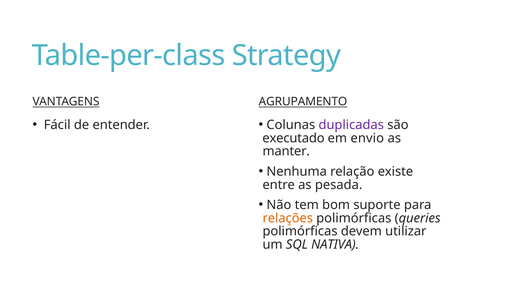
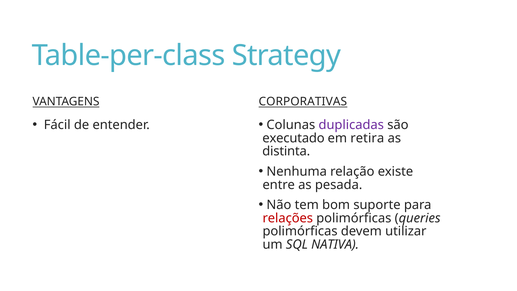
AGRUPAMENTO: AGRUPAMENTO -> CORPORATIVAS
envio: envio -> retira
manter: manter -> distinta
relações colour: orange -> red
